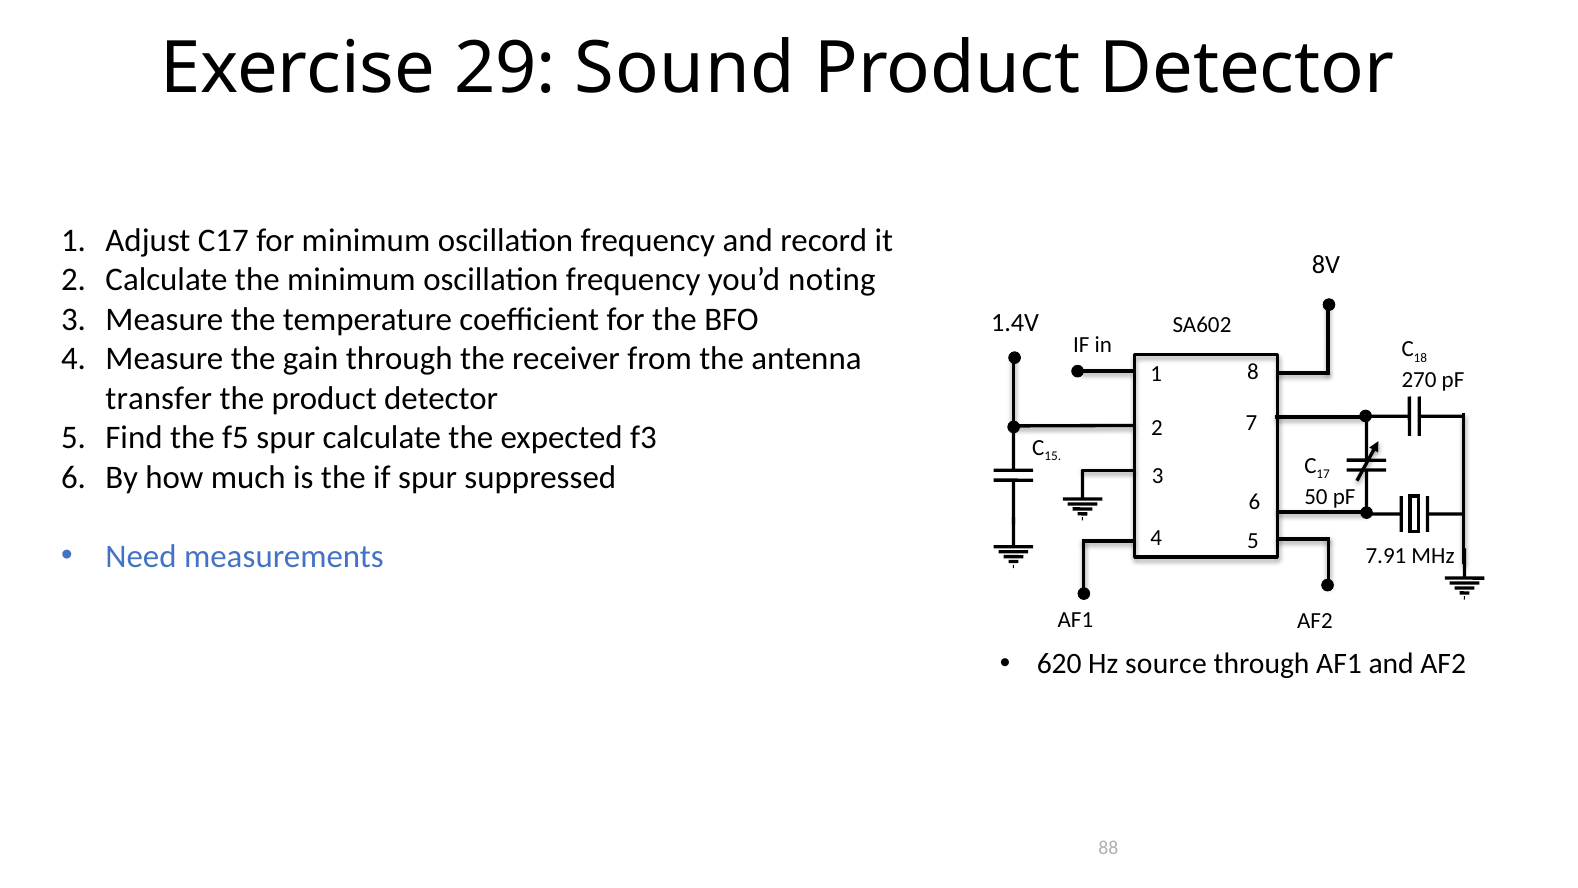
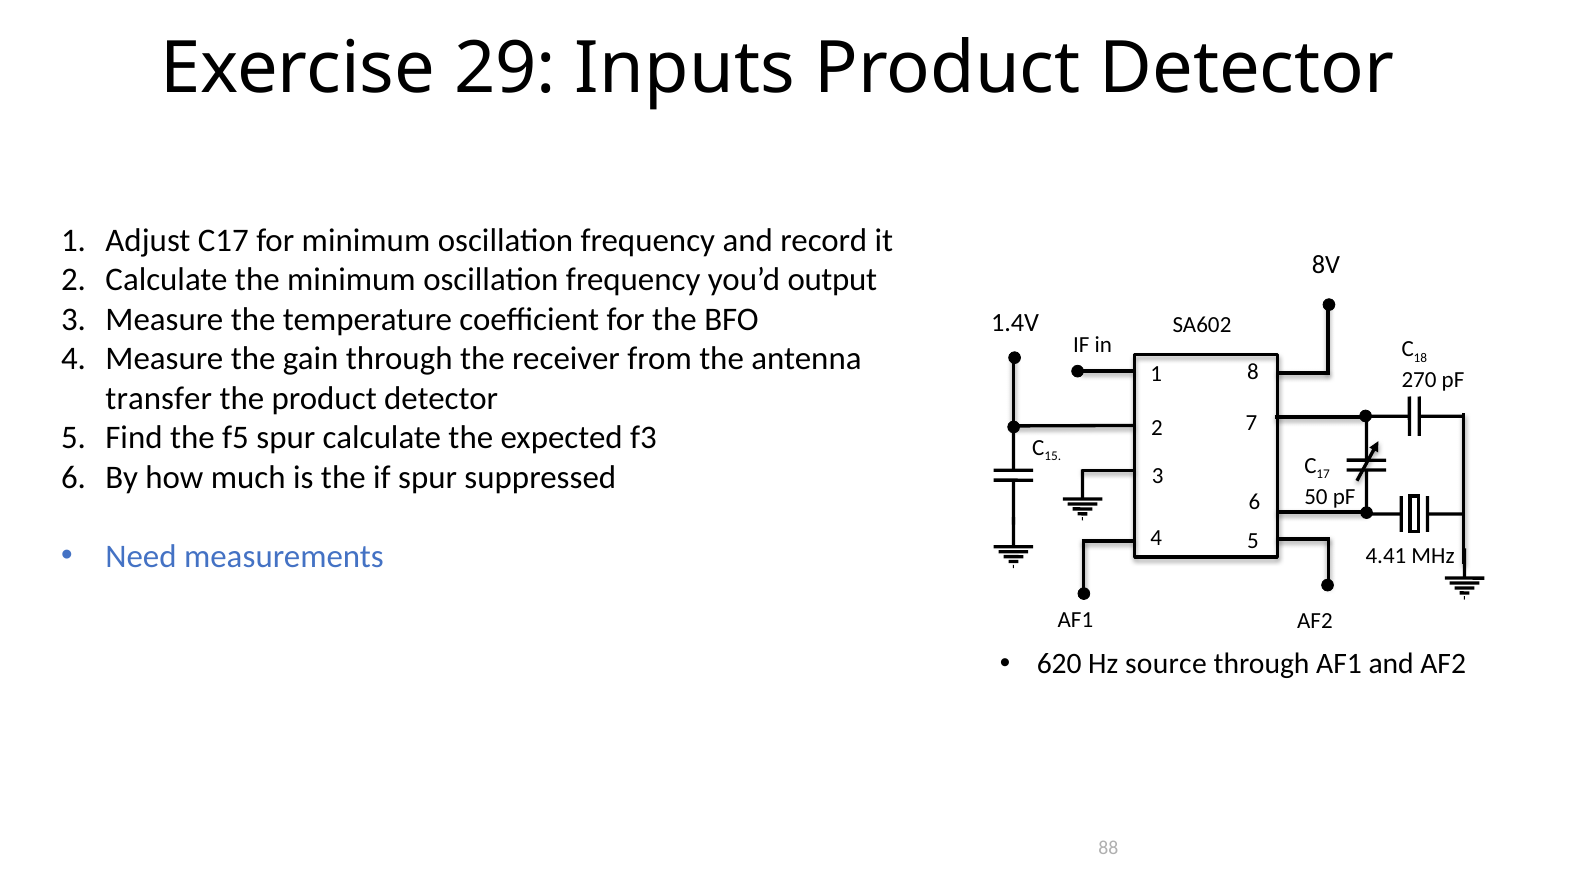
Sound: Sound -> Inputs
noting: noting -> output
7.91: 7.91 -> 4.41
